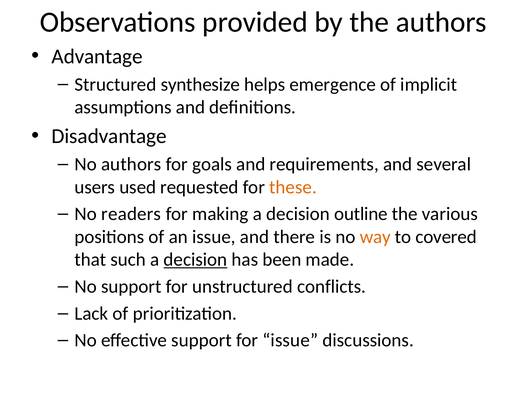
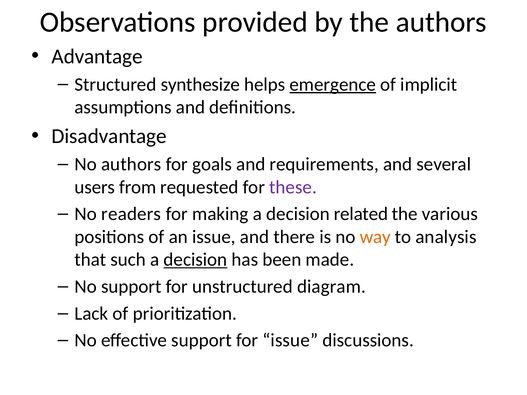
emergence underline: none -> present
used: used -> from
these colour: orange -> purple
outline: outline -> related
covered: covered -> analysis
conflicts: conflicts -> diagram
